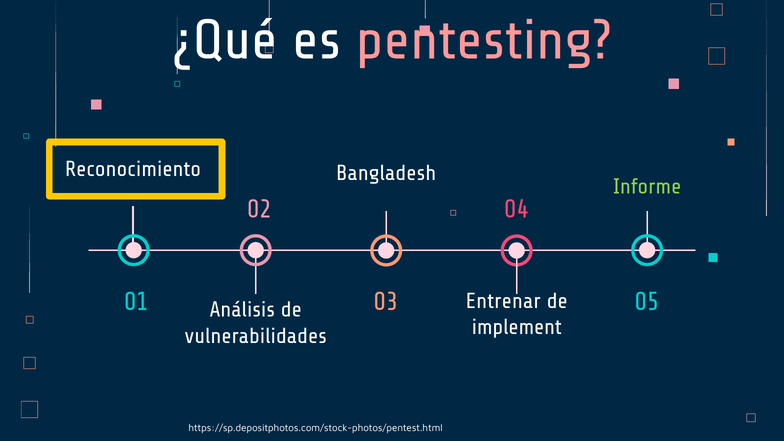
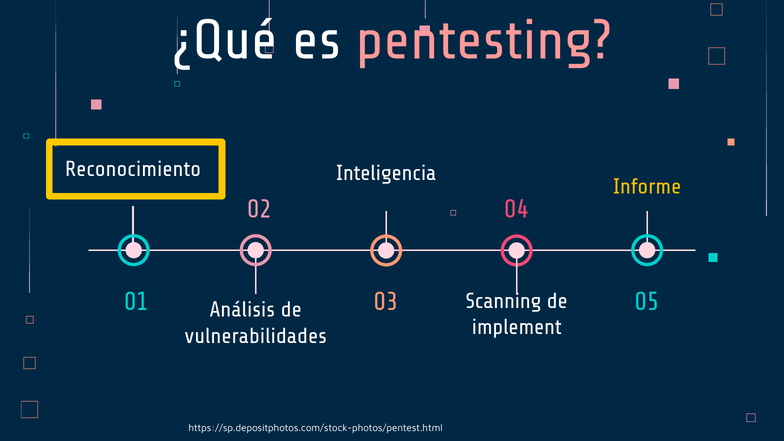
Bangladesh: Bangladesh -> Inteligencia
Informe colour: light green -> yellow
Entrenar: Entrenar -> Scanning
